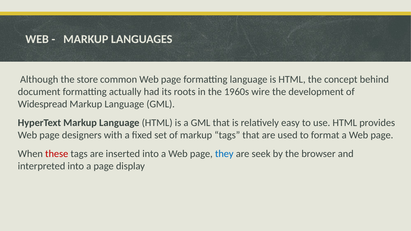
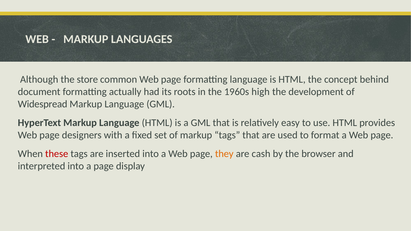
wire: wire -> high
they colour: blue -> orange
seek: seek -> cash
